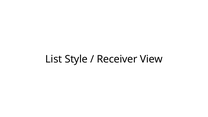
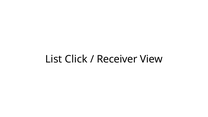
Style: Style -> Click
